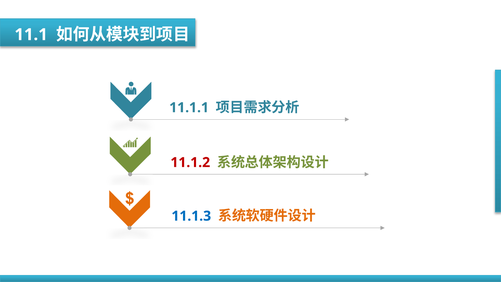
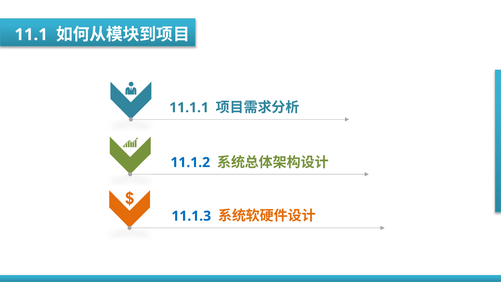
11.1.2 colour: red -> blue
